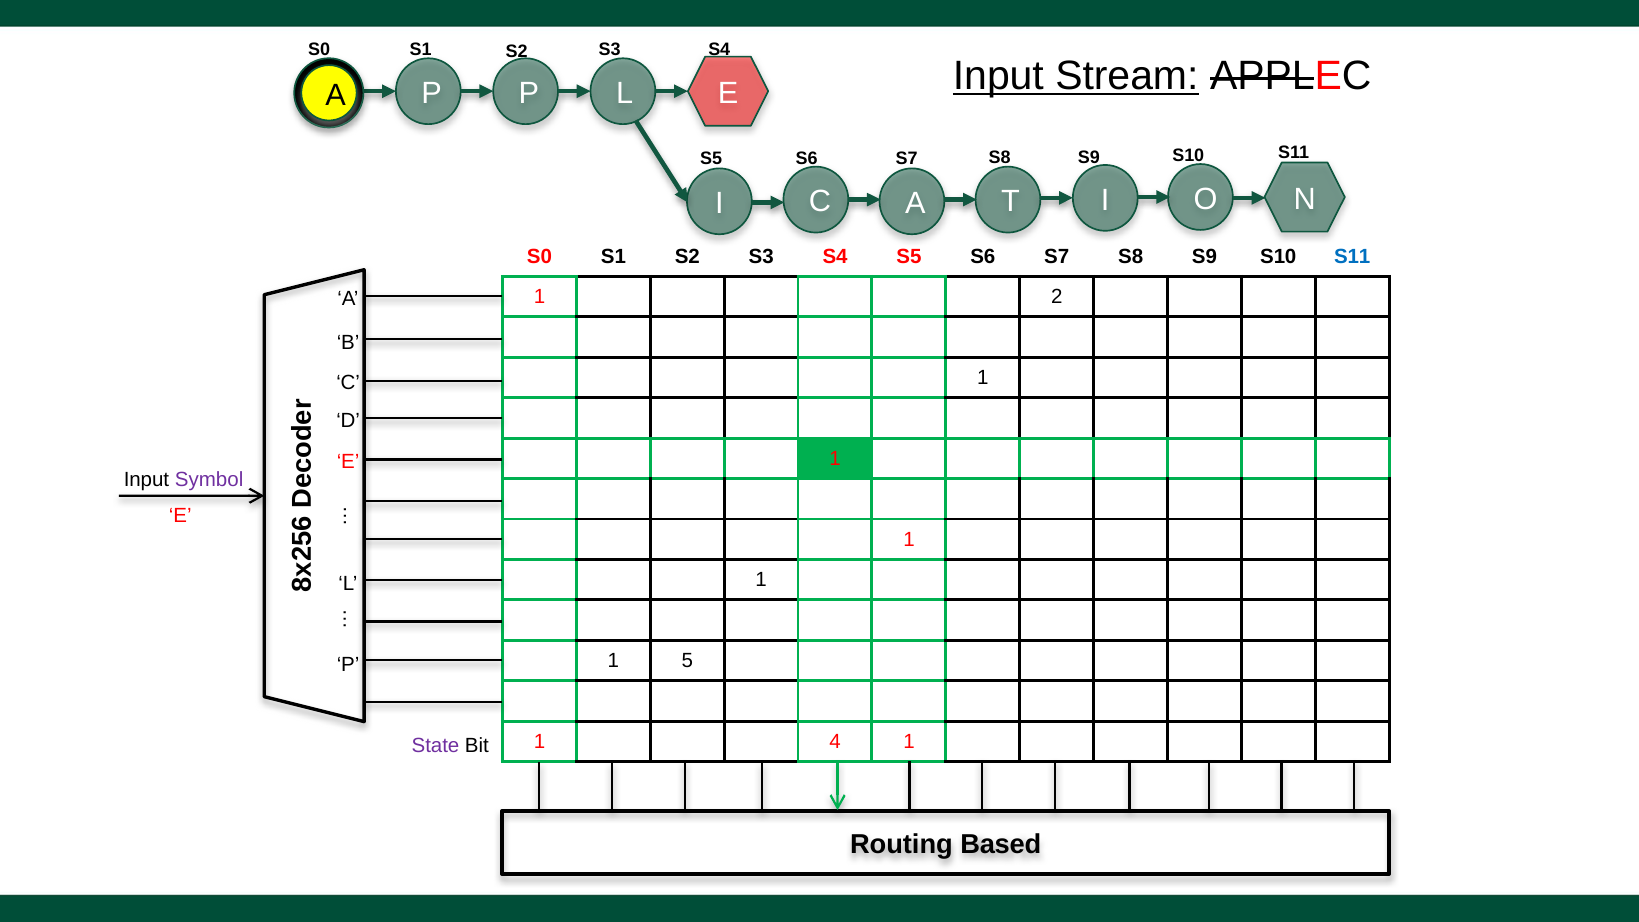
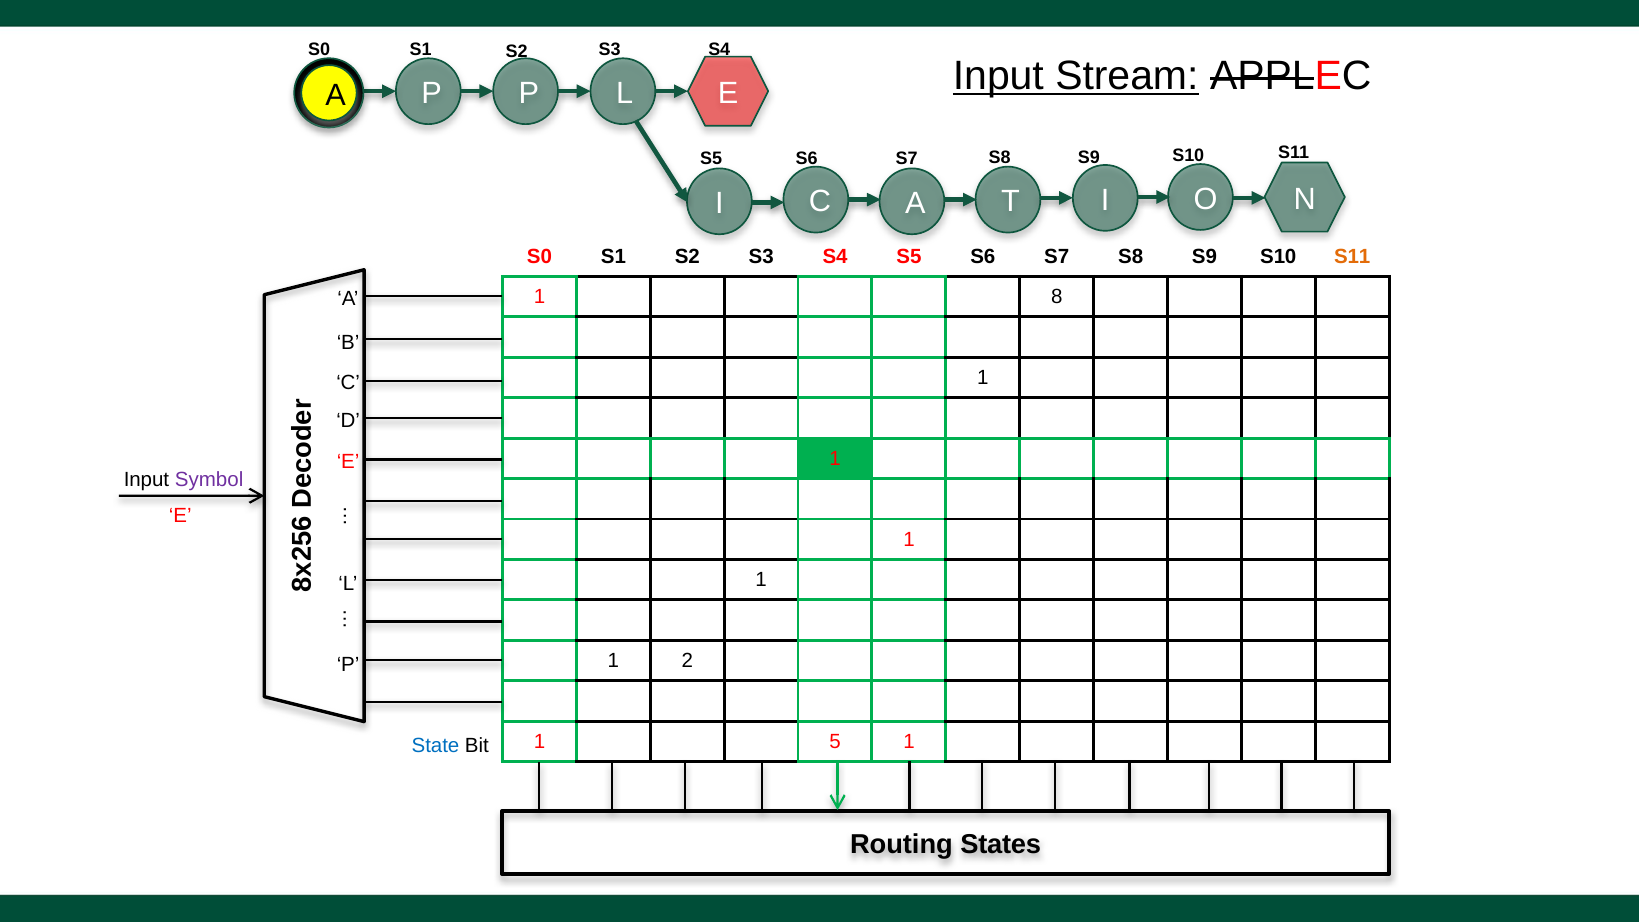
S11 at (1352, 256) colour: blue -> orange
1 2: 2 -> 8
1 5: 5 -> 2
1 4: 4 -> 5
State colour: purple -> blue
Based: Based -> States
